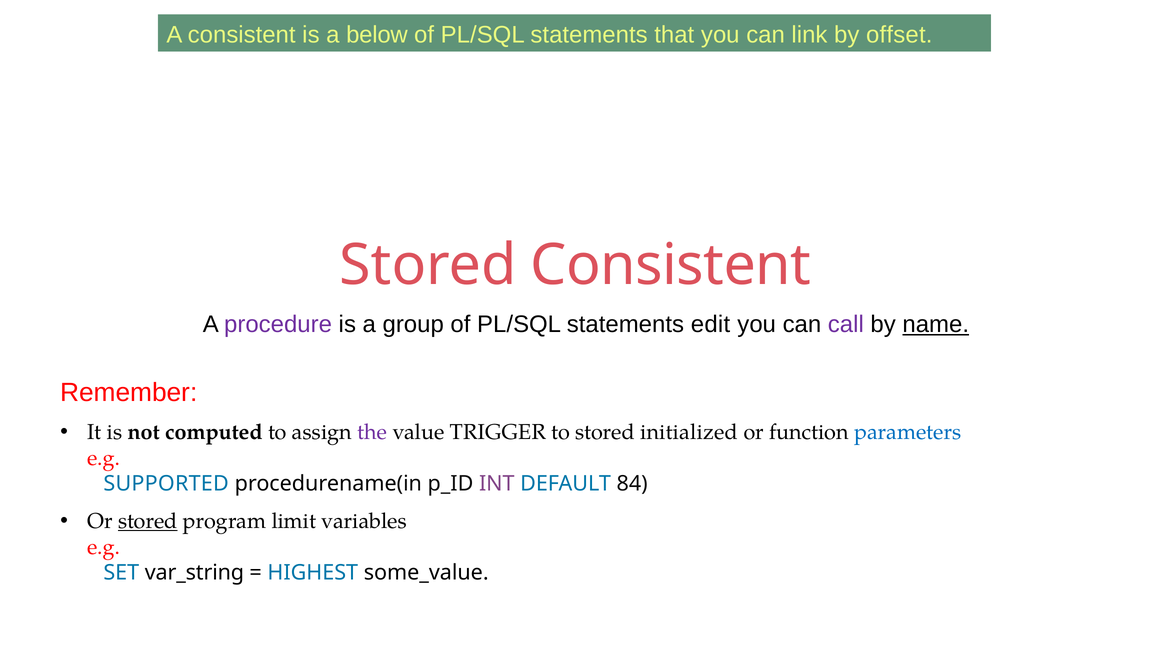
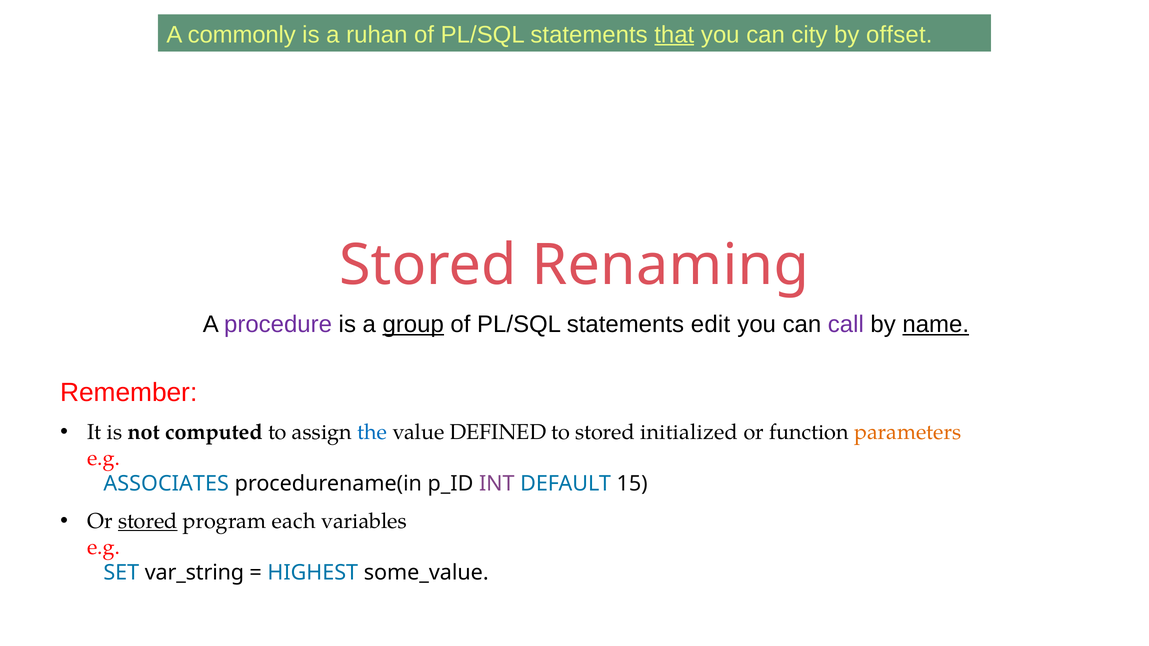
A consistent: consistent -> commonly
below: below -> ruhan
that underline: none -> present
link: link -> city
Stored Consistent: Consistent -> Renaming
group underline: none -> present
the colour: purple -> blue
TRIGGER: TRIGGER -> DEFINED
parameters colour: blue -> orange
SUPPORTED: SUPPORTED -> ASSOCIATES
84: 84 -> 15
limit: limit -> each
